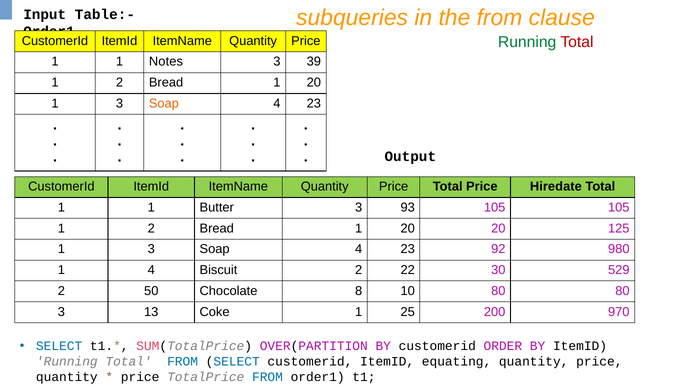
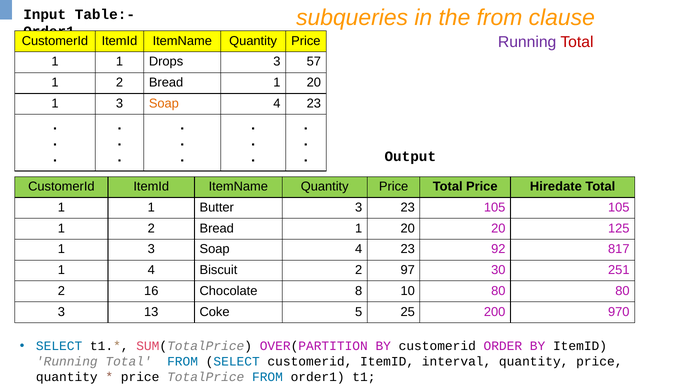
Running at (527, 42) colour: green -> purple
Notes: Notes -> Drops
39: 39 -> 57
3 93: 93 -> 23
980: 980 -> 817
22: 22 -> 97
529: 529 -> 251
50: 50 -> 16
Coke 1: 1 -> 5
equating: equating -> interval
